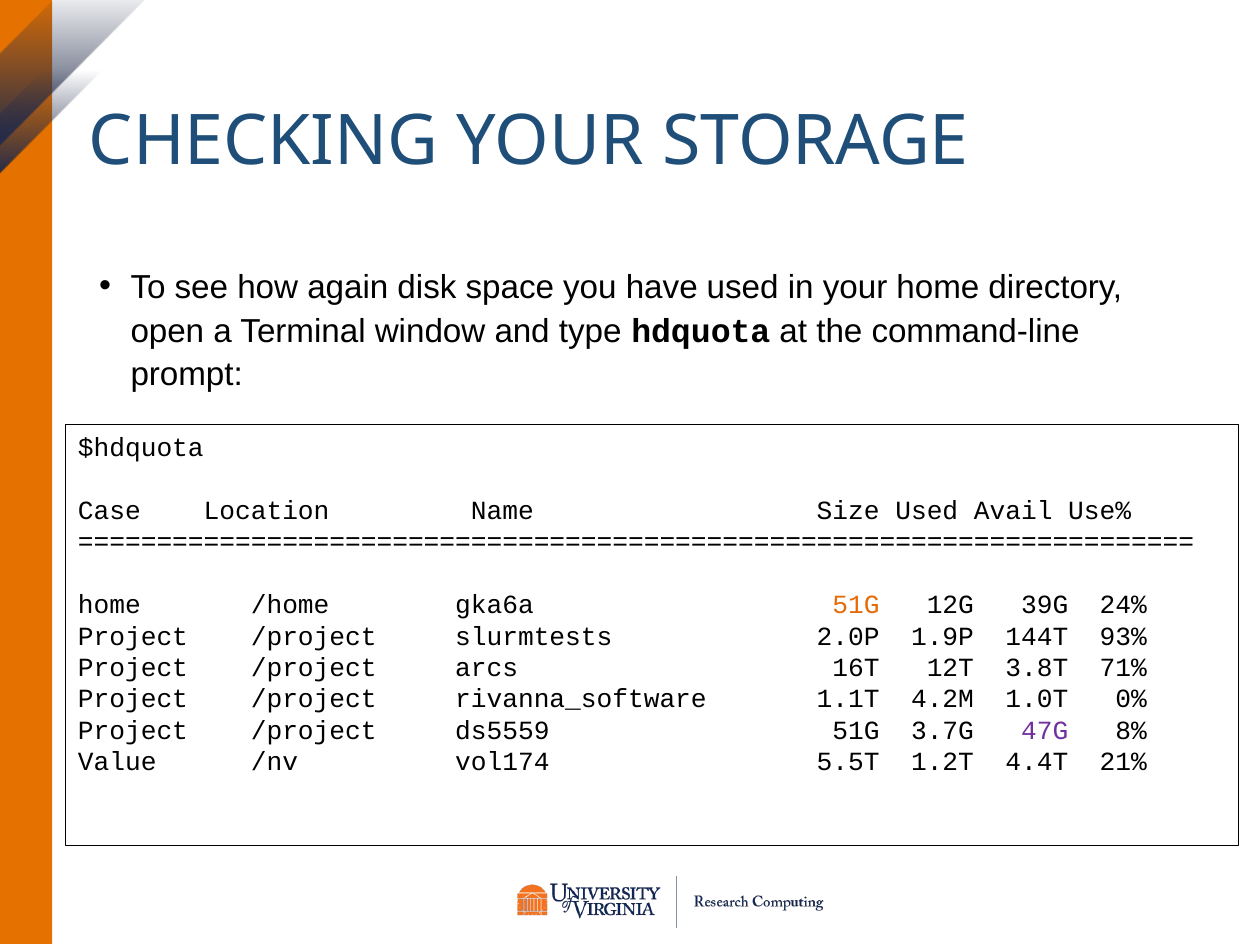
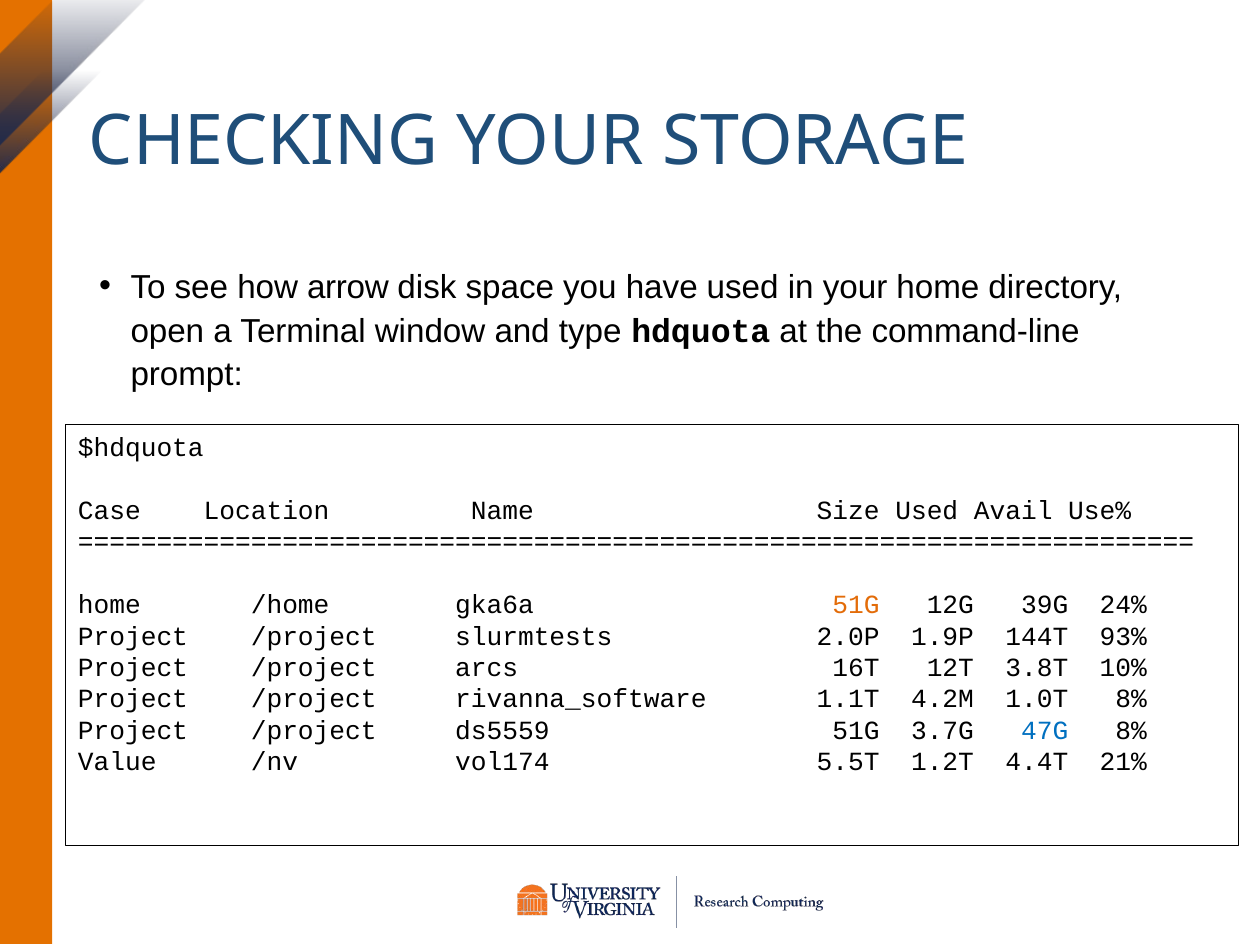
again: again -> arrow
71%: 71% -> 10%
1.0T 0%: 0% -> 8%
47G colour: purple -> blue
